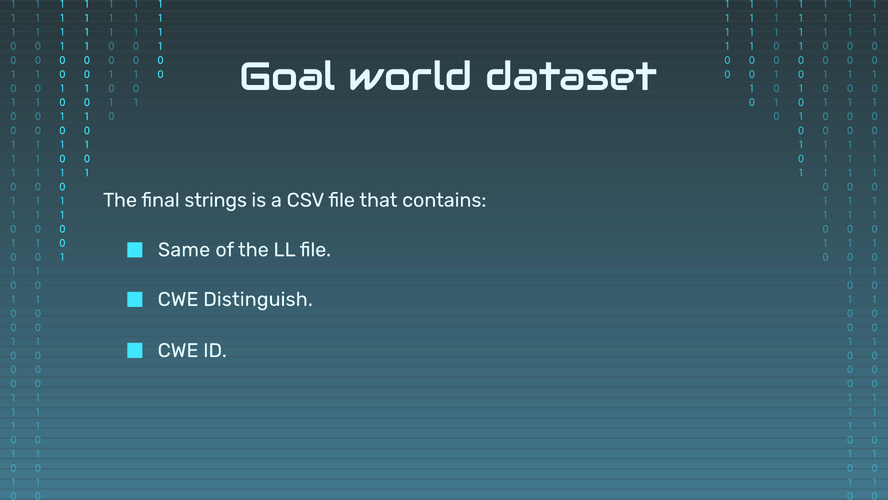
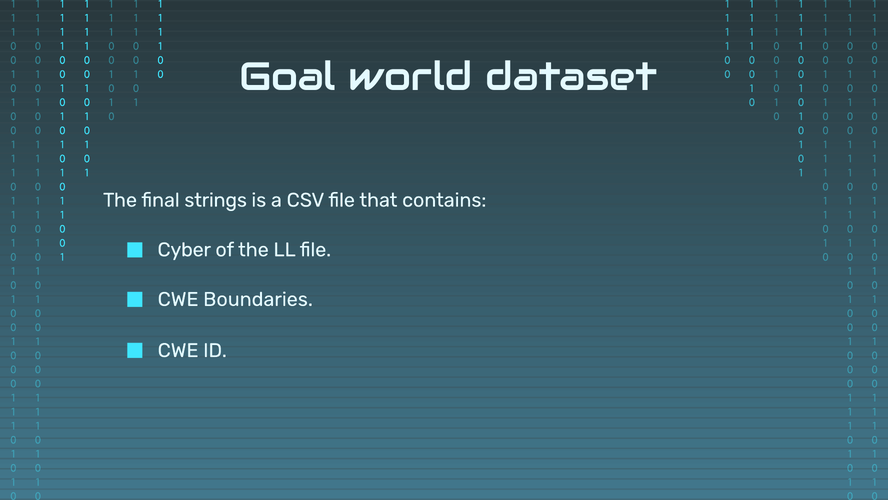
Same: Same -> Cyber
Distinguish: Distinguish -> Boundaries
